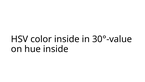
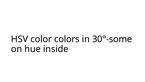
color inside: inside -> colors
30°-value: 30°-value -> 30°-some
